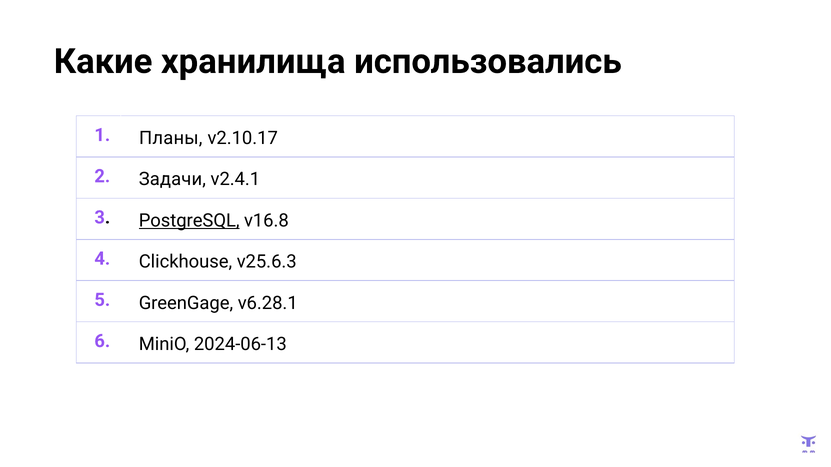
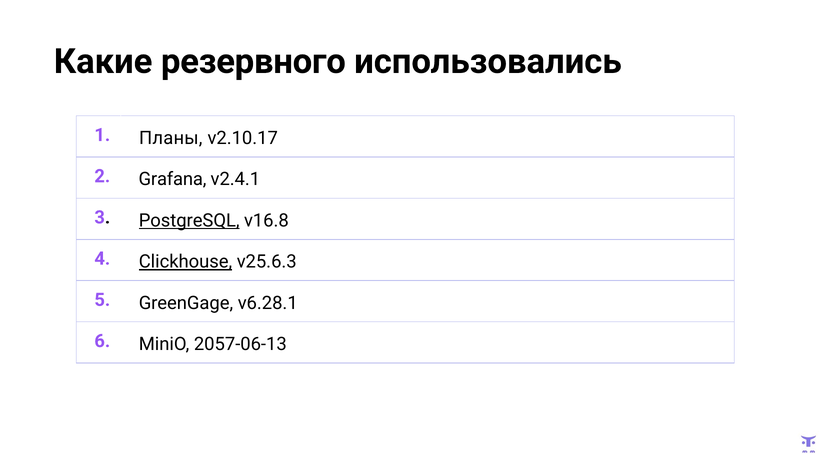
хранилища: хранилища -> резервного
Задачи: Задачи -> Grafana
Clickhouse underline: none -> present
2024-06-13: 2024-06-13 -> 2057-06-13
